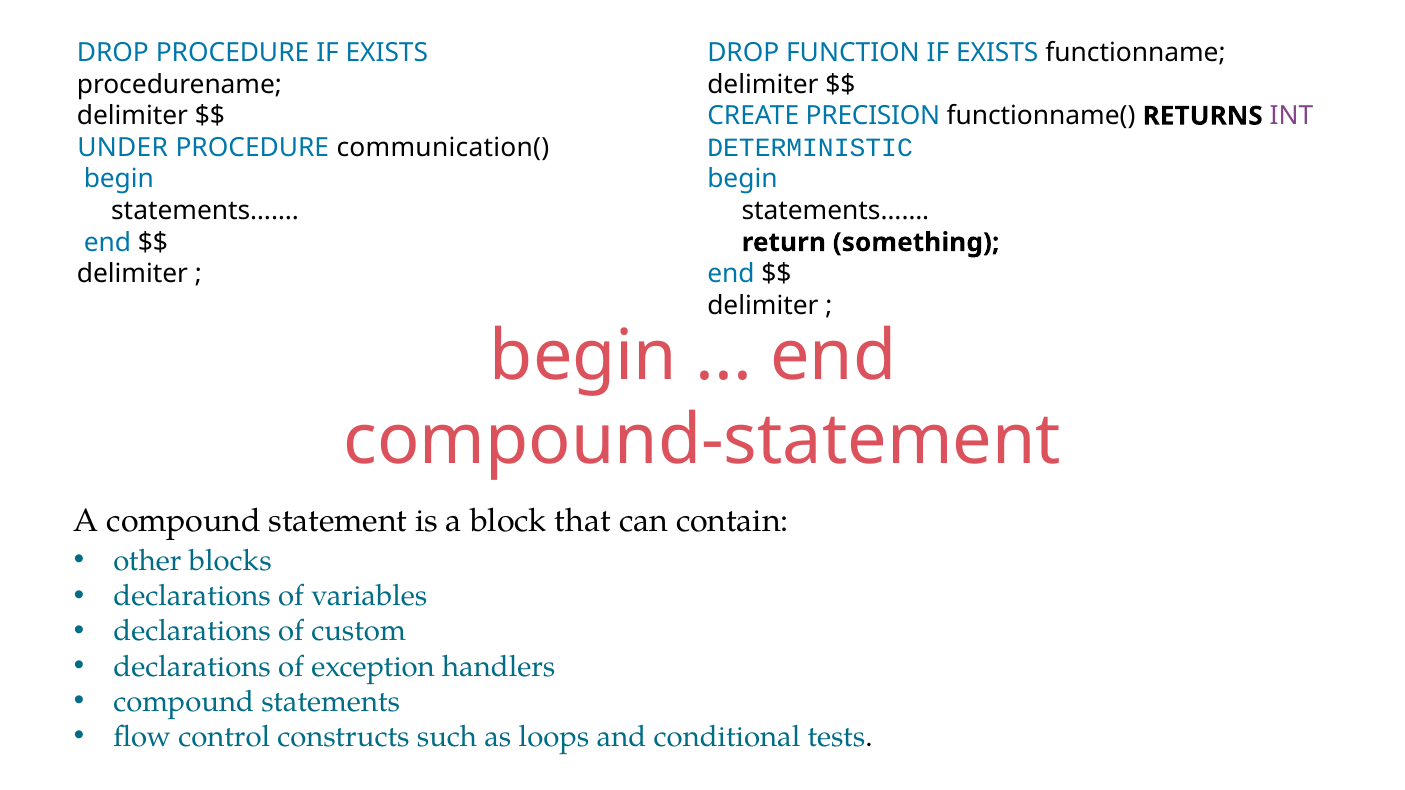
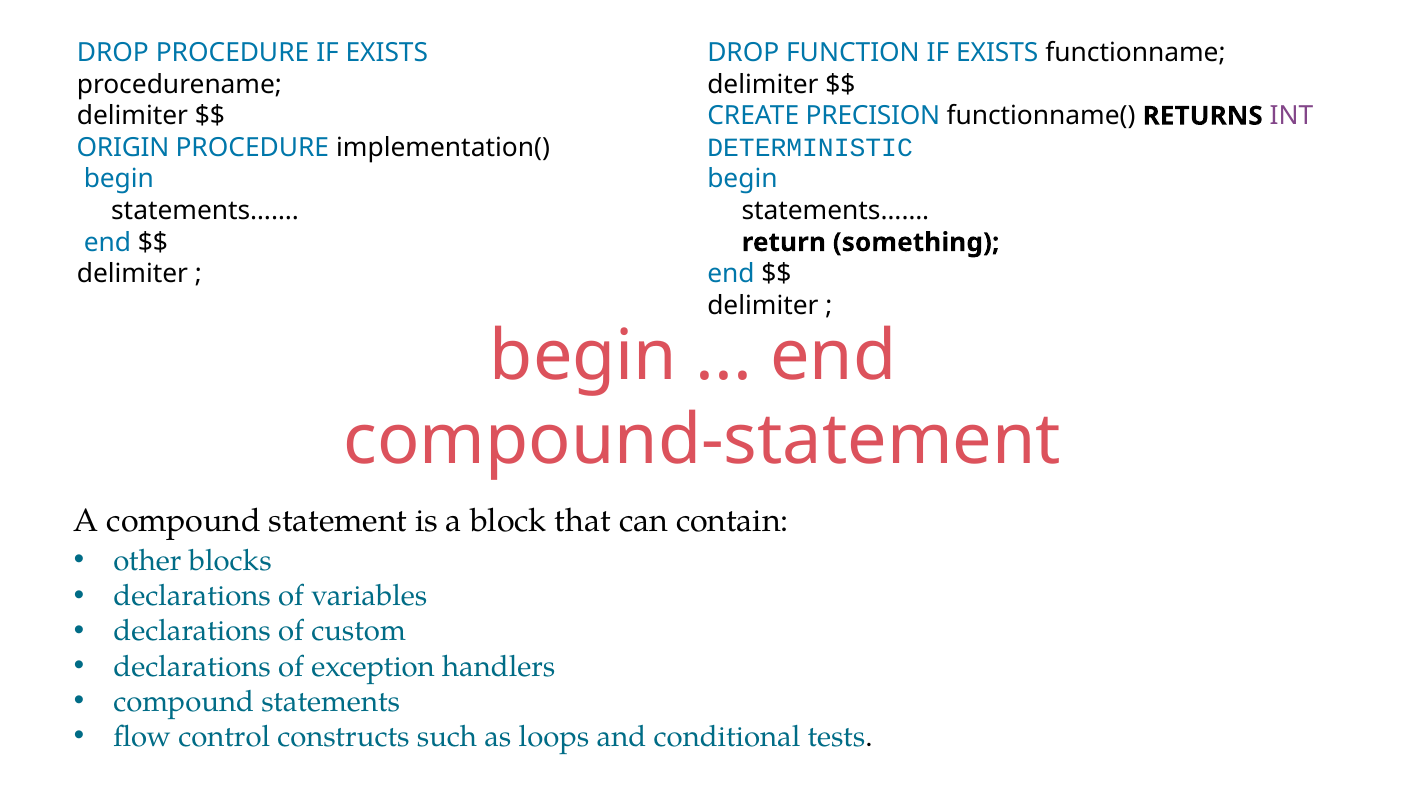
UNDER: UNDER -> ORIGIN
communication(: communication( -> implementation(
